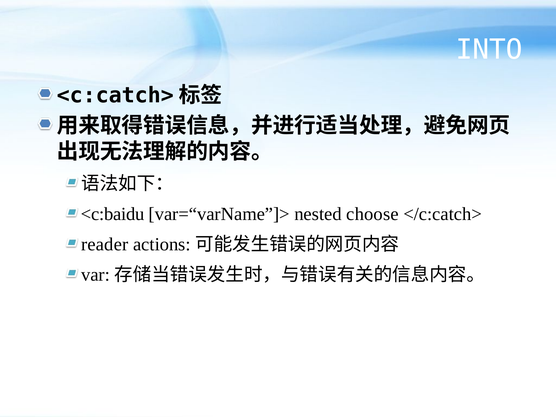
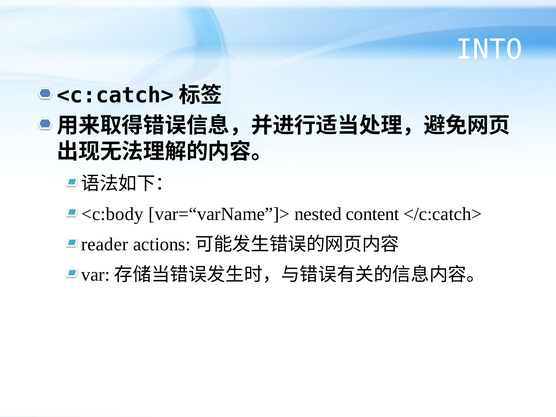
<c:baidu: <c:baidu -> <c:body
choose: choose -> content
